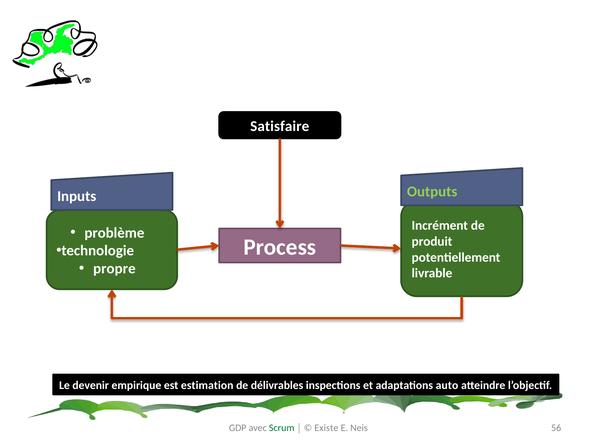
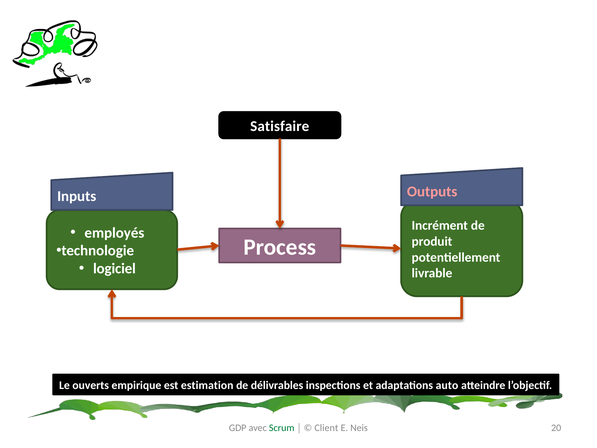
Outputs colour: light green -> pink
problème: problème -> employés
propre: propre -> logiciel
devenir: devenir -> ouverts
Existe: Existe -> Client
56: 56 -> 20
